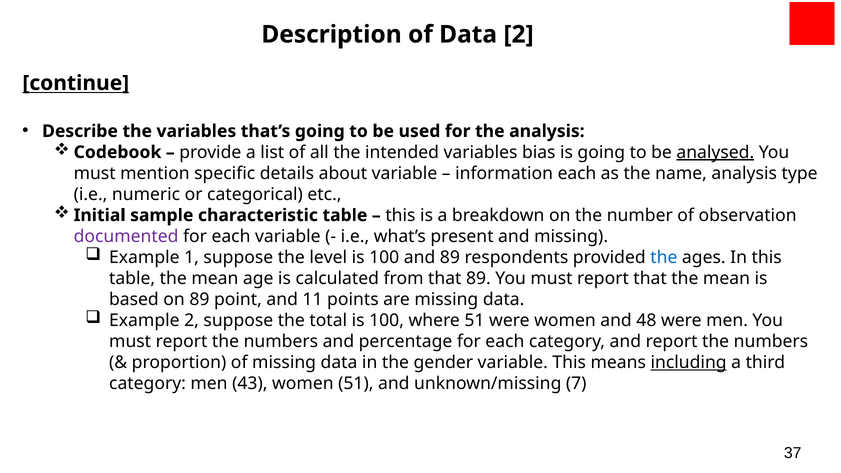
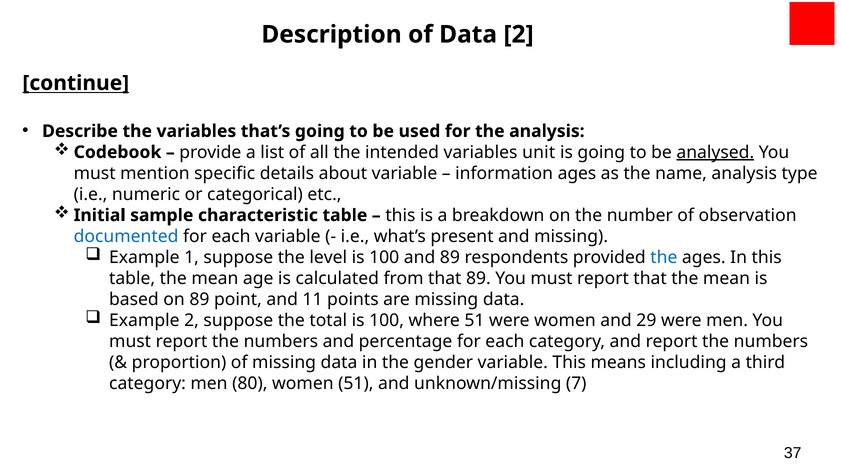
bias: bias -> unit
information each: each -> ages
documented colour: purple -> blue
48: 48 -> 29
including underline: present -> none
43: 43 -> 80
